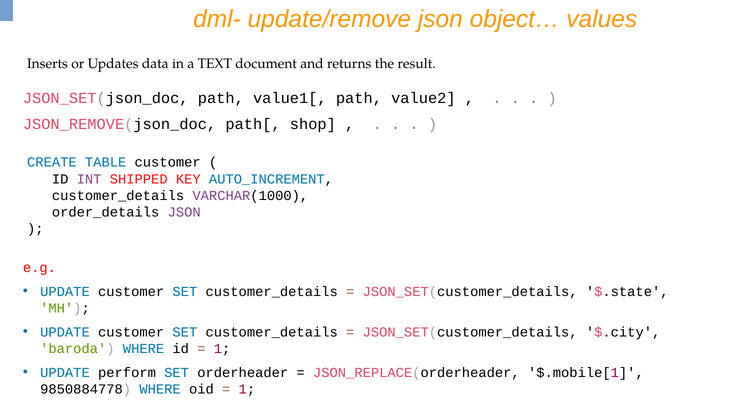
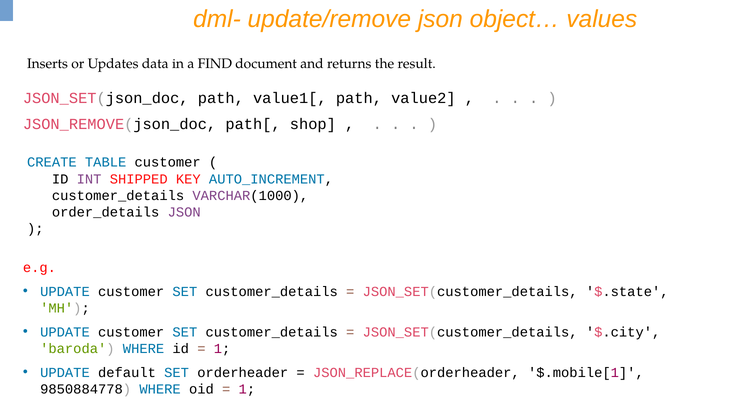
TEXT: TEXT -> FIND
perform: perform -> default
